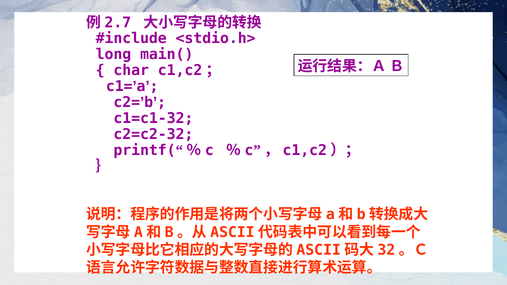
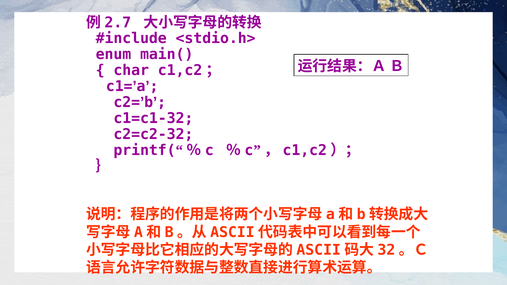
long: long -> enum
